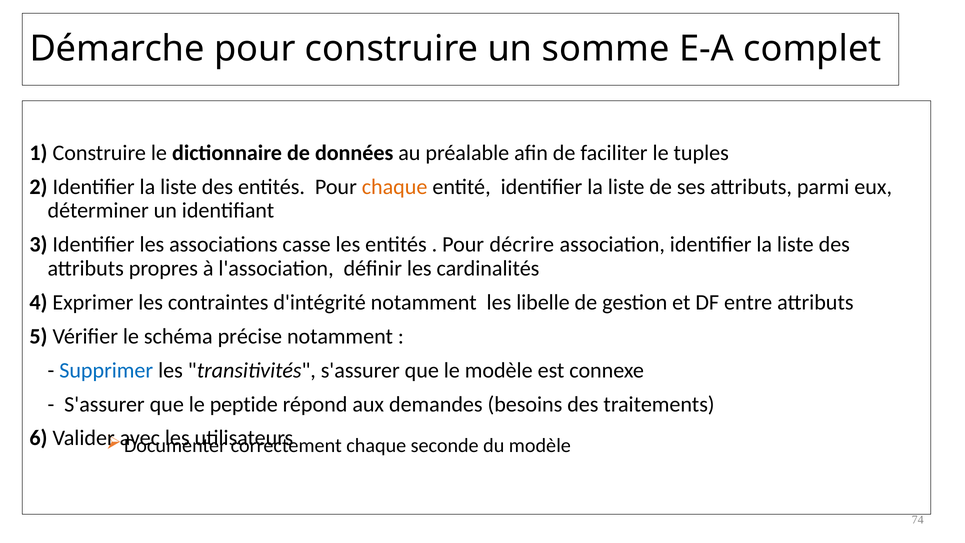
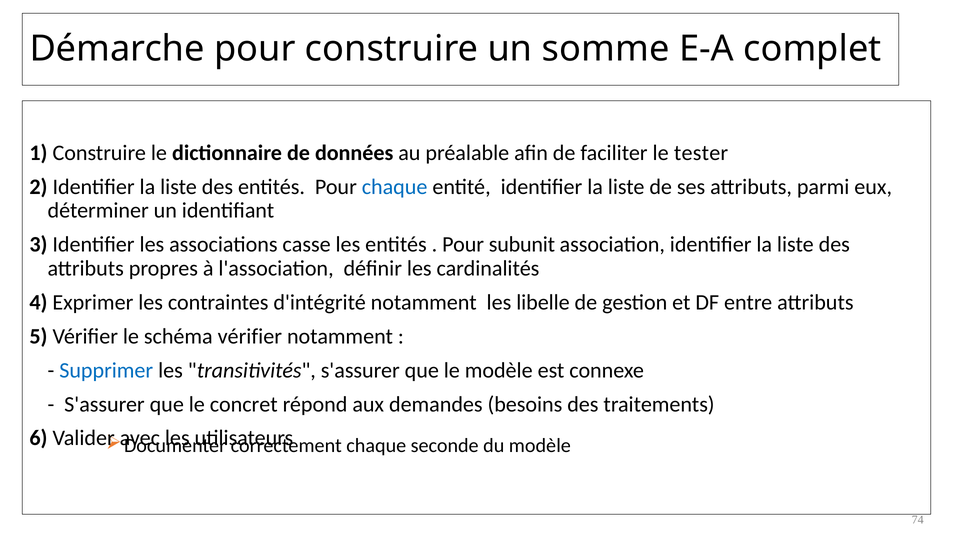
tuples: tuples -> tester
chaque at (395, 187) colour: orange -> blue
décrire: décrire -> subunit
schéma précise: précise -> vérifier
peptide: peptide -> concret
